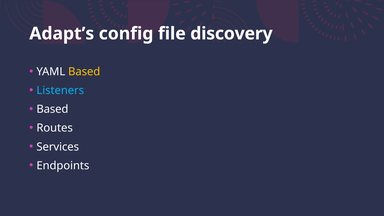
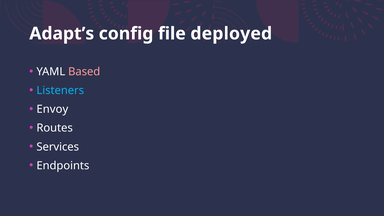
discovery: discovery -> deployed
Based at (84, 72) colour: yellow -> pink
Based at (52, 109): Based -> Envoy
